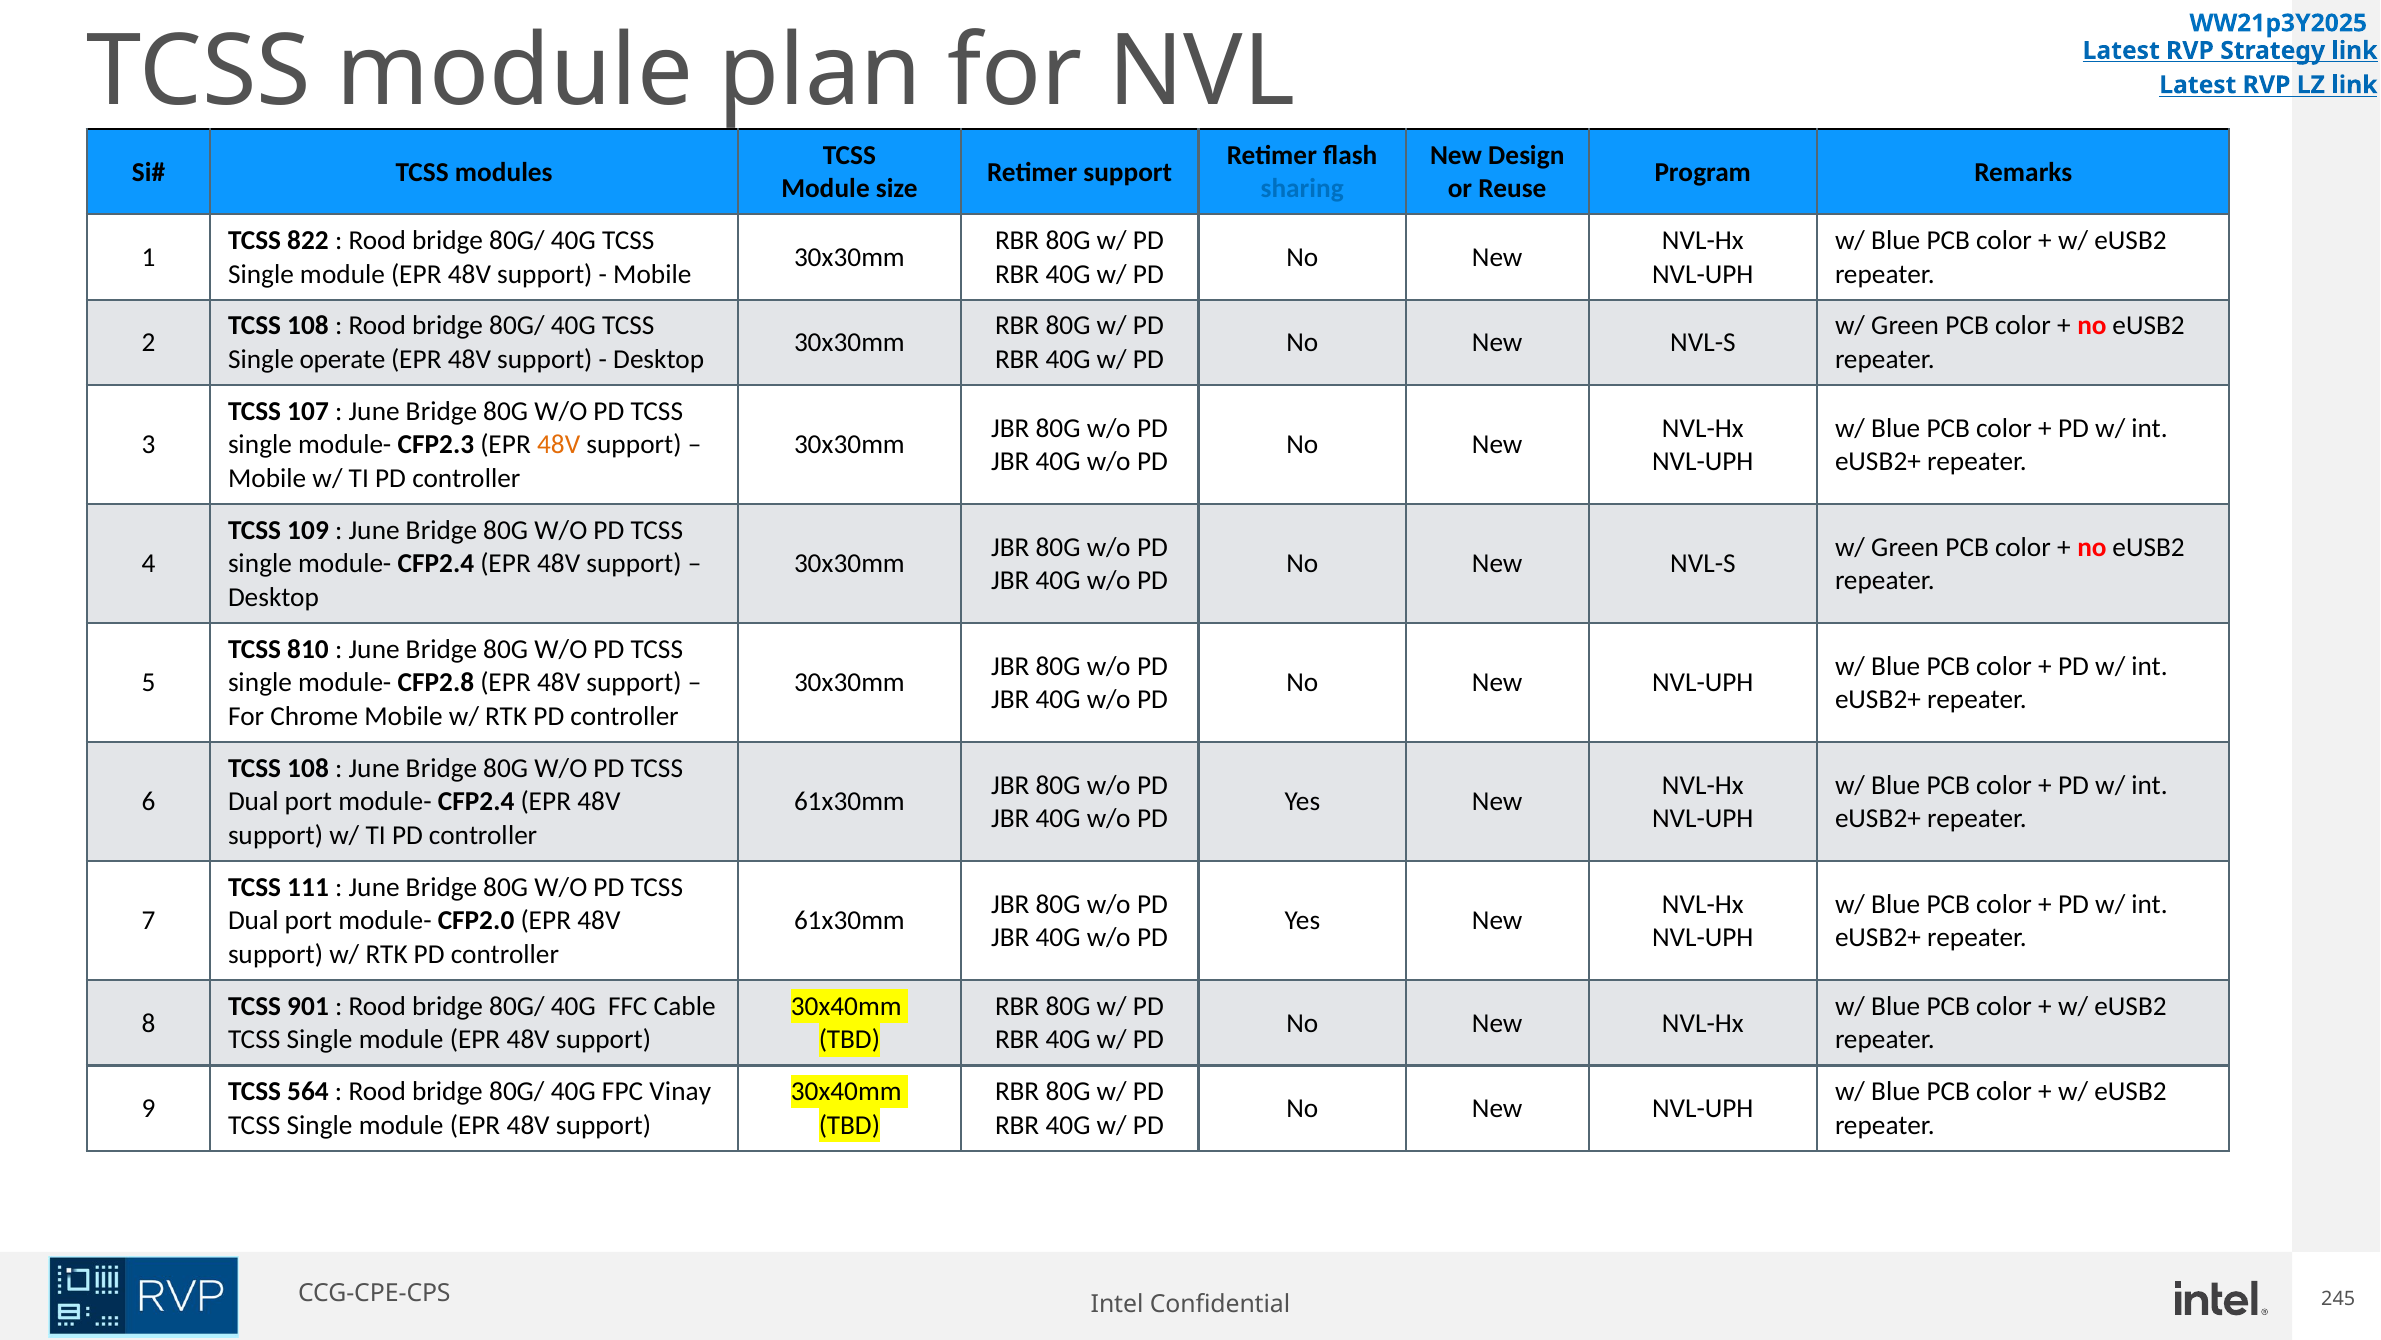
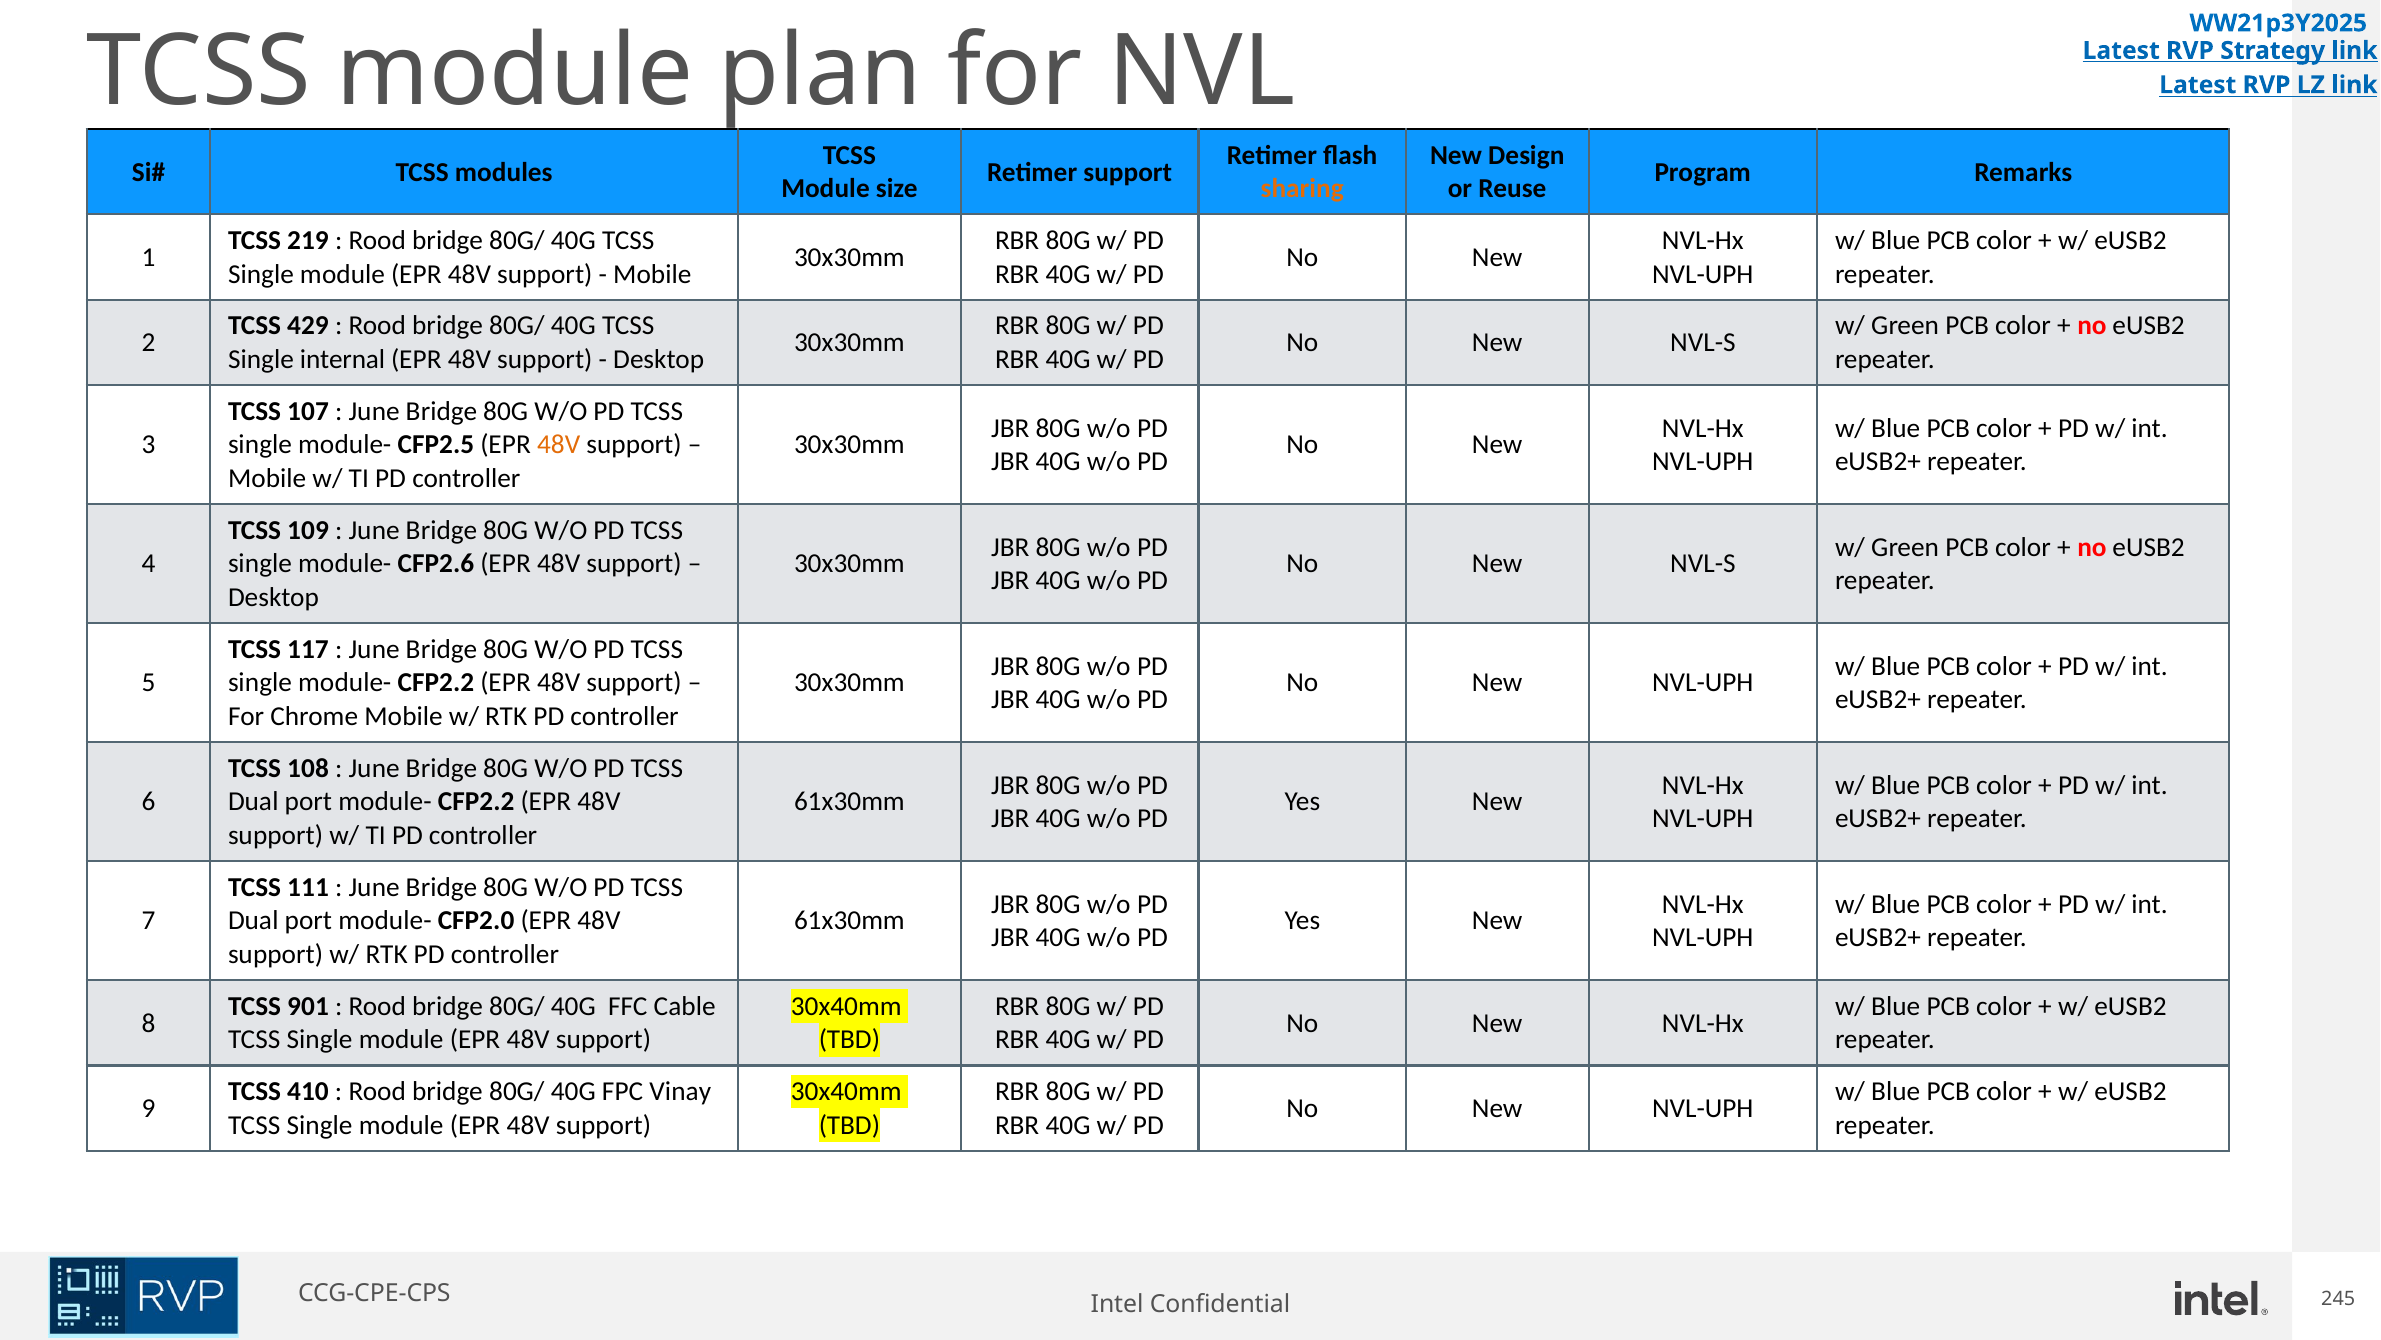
sharing colour: blue -> orange
822: 822 -> 219
108 at (308, 326): 108 -> 429
operate: operate -> internal
CFP2.3: CFP2.3 -> CFP2.5
single module- CFP2.4: CFP2.4 -> CFP2.6
810: 810 -> 117
single module- CFP2.8: CFP2.8 -> CFP2.2
port module- CFP2.4: CFP2.4 -> CFP2.2
564: 564 -> 410
